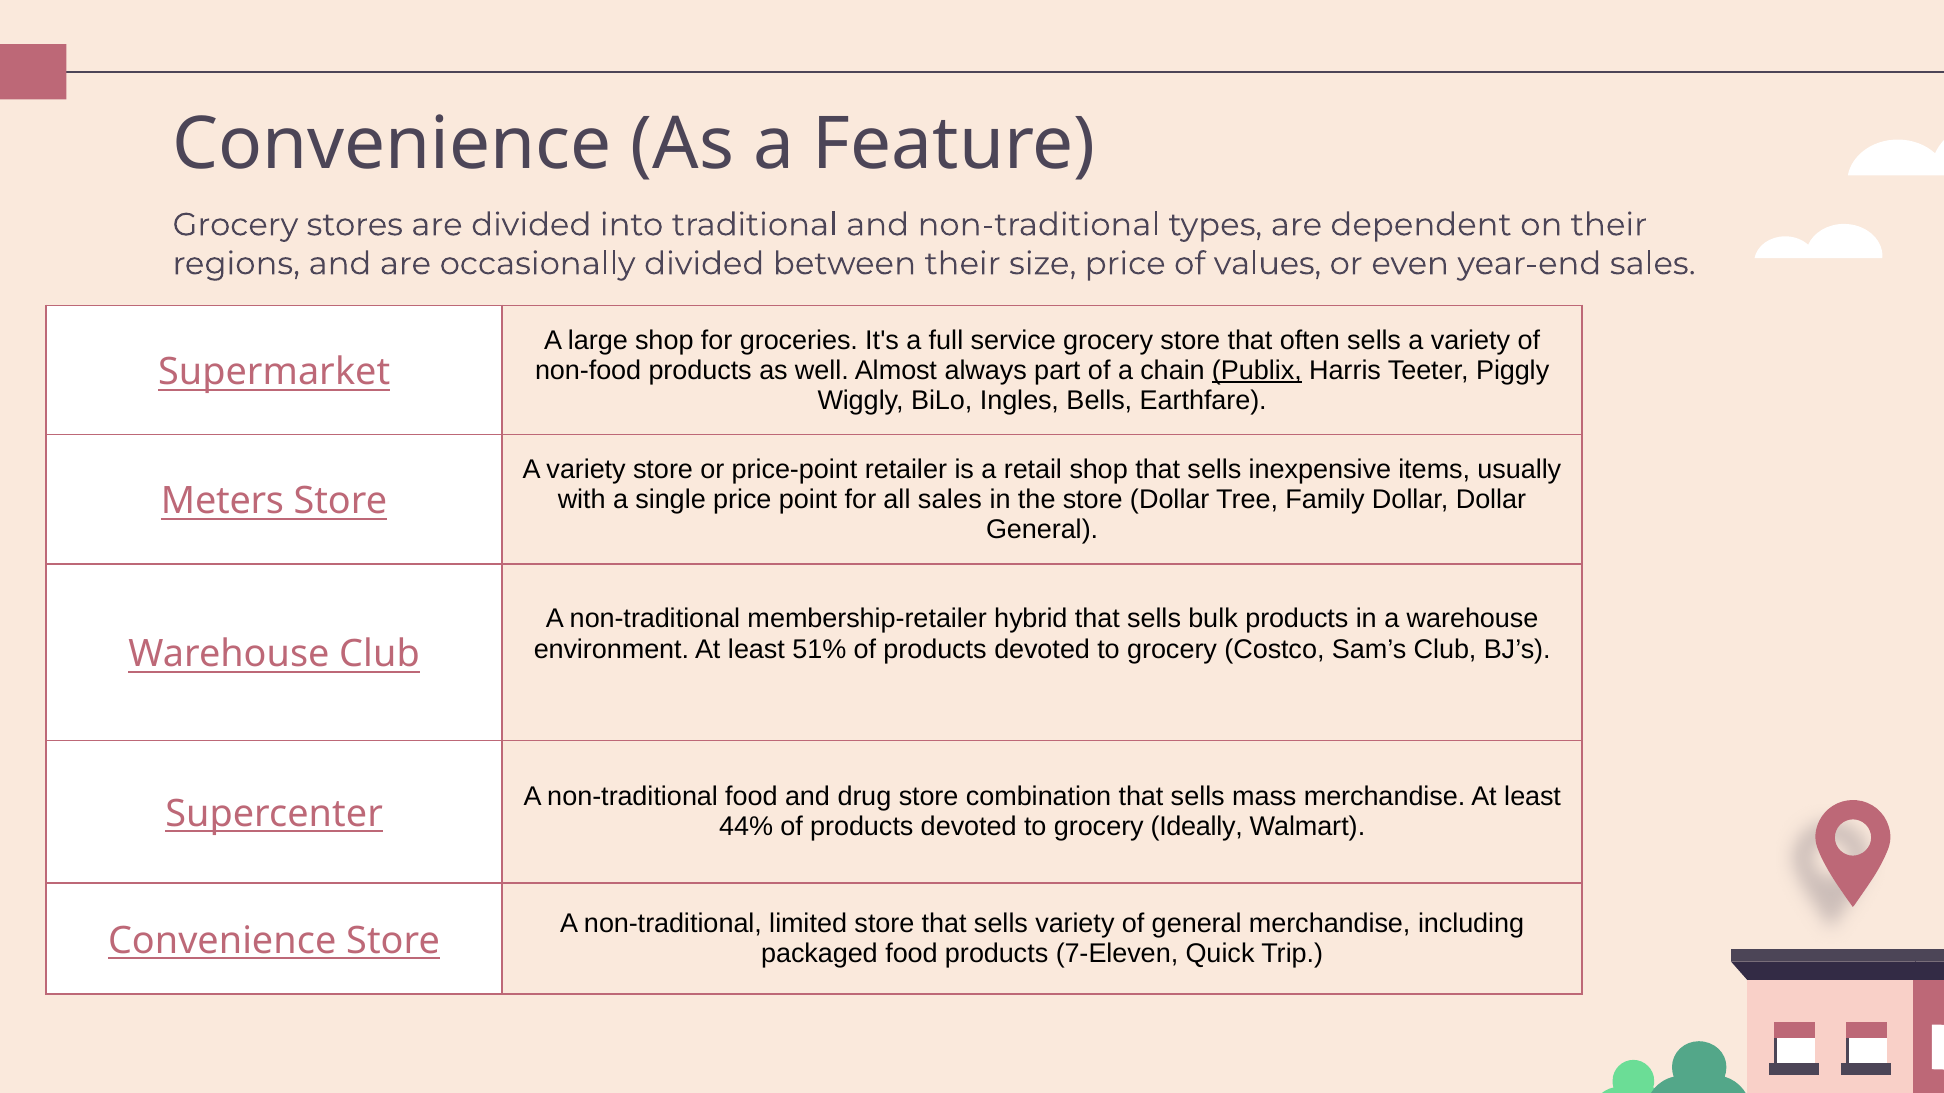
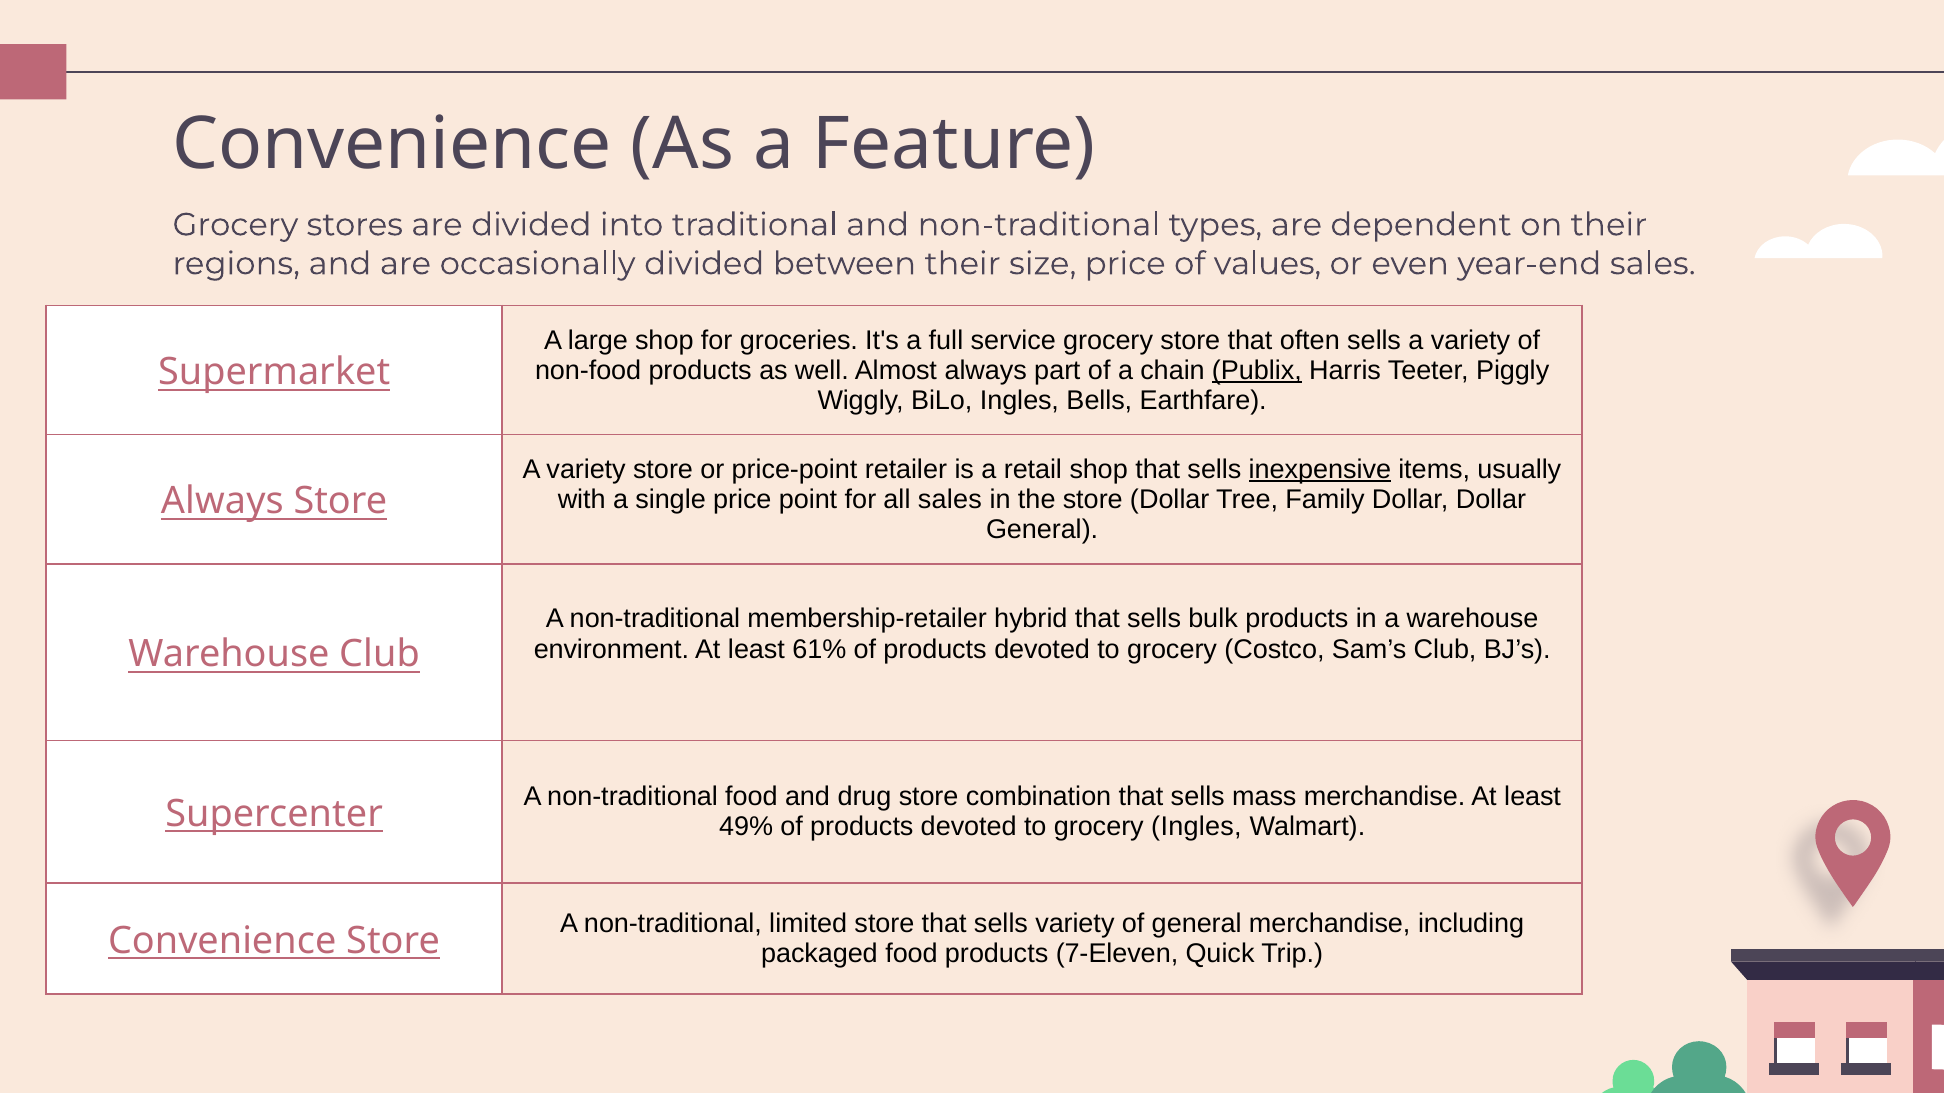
inexpensive underline: none -> present
Meters at (223, 502): Meters -> Always
51%: 51% -> 61%
44%: 44% -> 49%
grocery Ideally: Ideally -> Ingles
